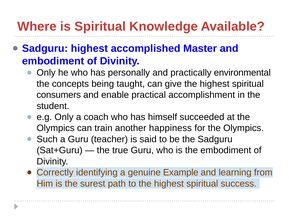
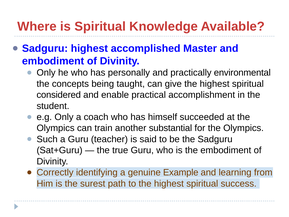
consumers: consumers -> considered
happiness: happiness -> substantial
